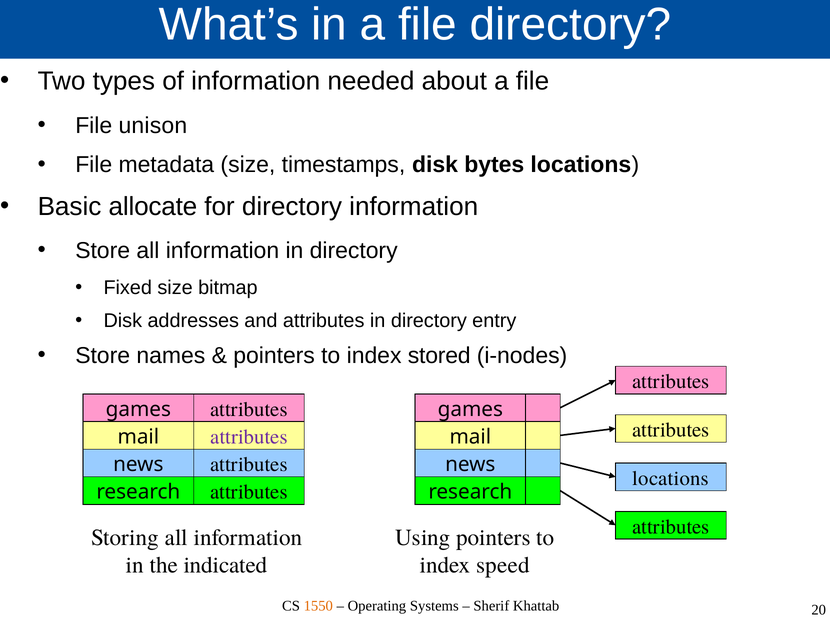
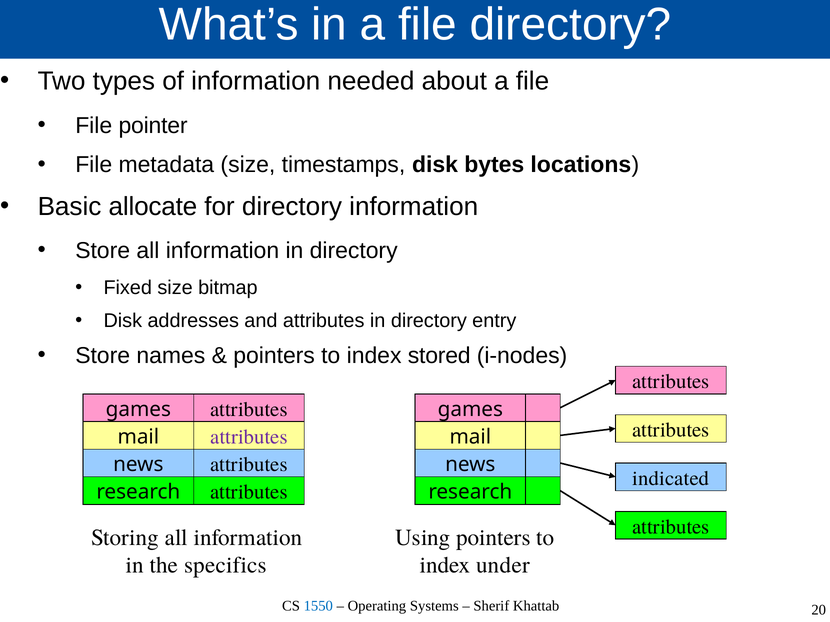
unison: unison -> pointer
locations at (671, 479): locations -> indicated
indicated: indicated -> specifics
speed: speed -> under
1550 colour: orange -> blue
